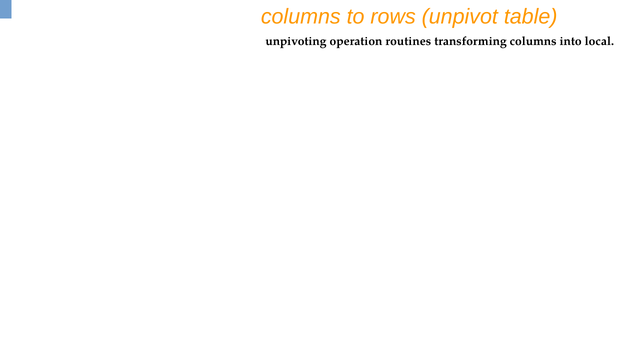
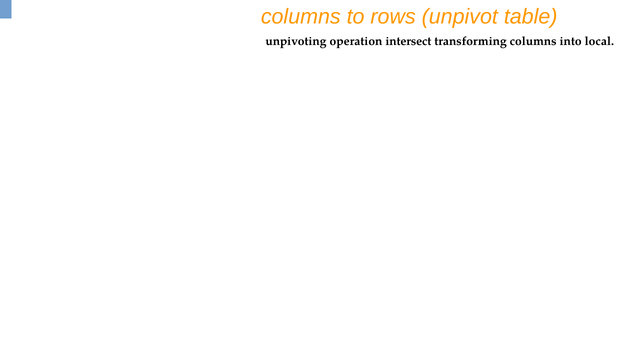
routines: routines -> intersect
